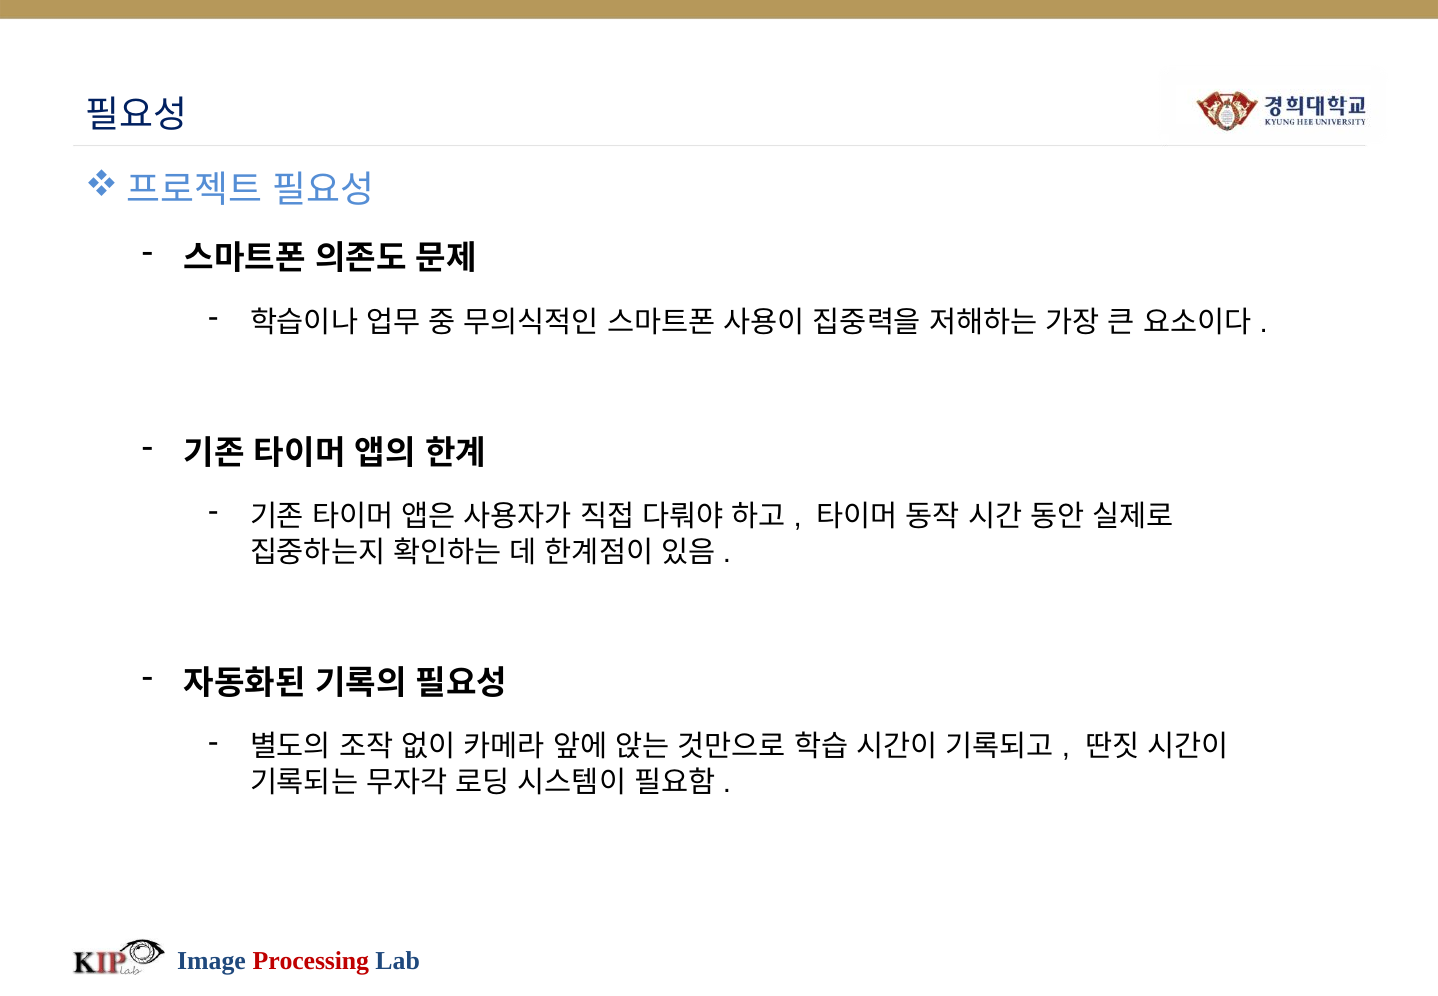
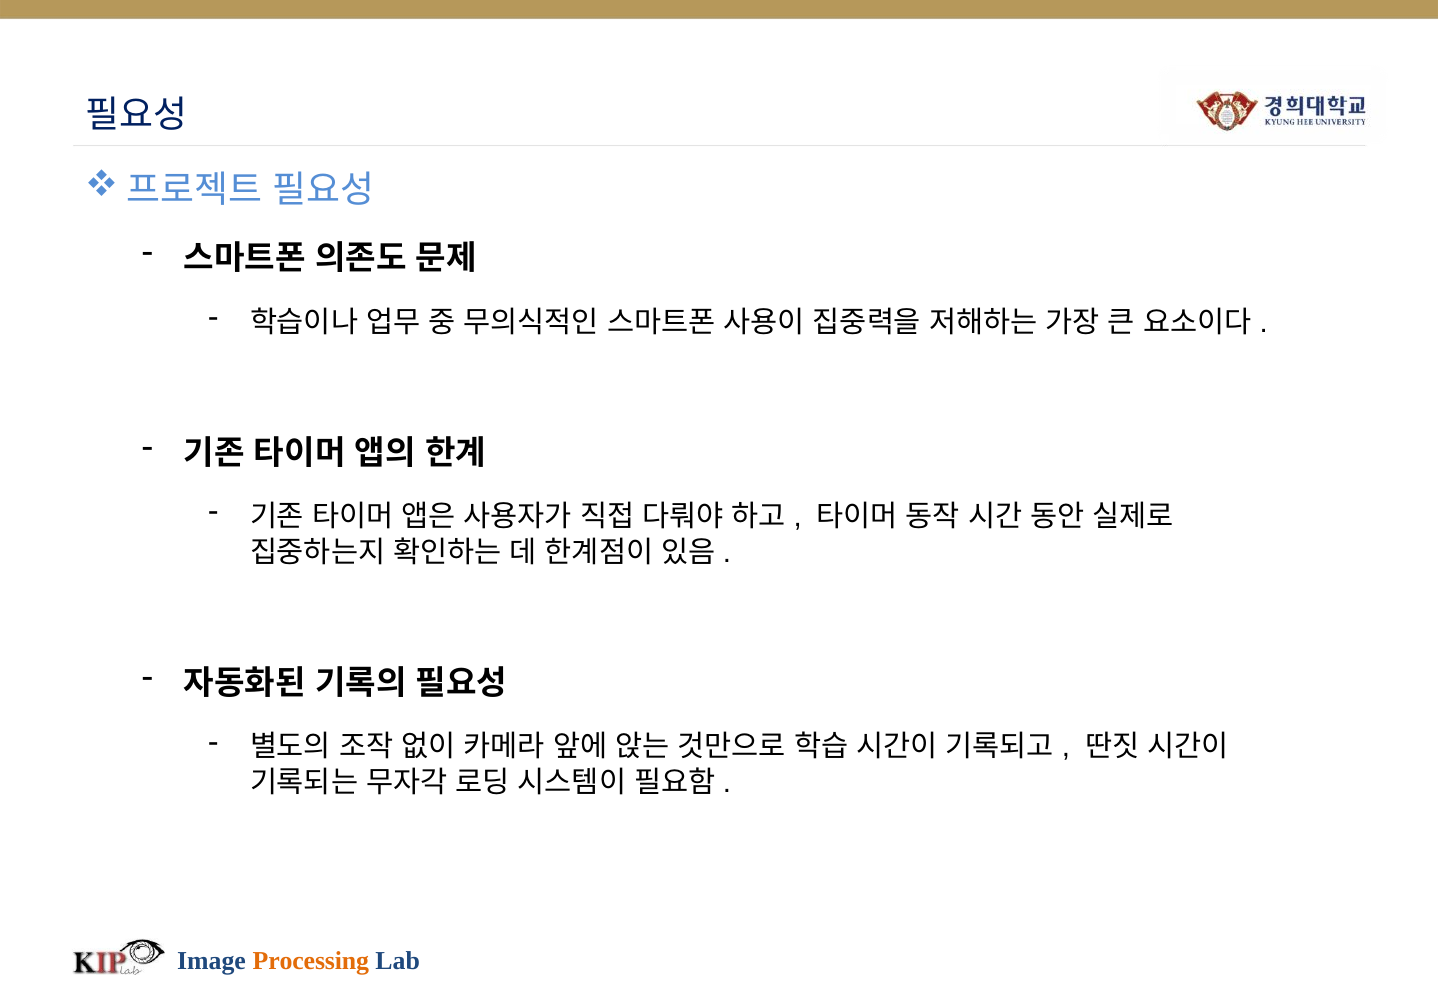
Processing colour: red -> orange
